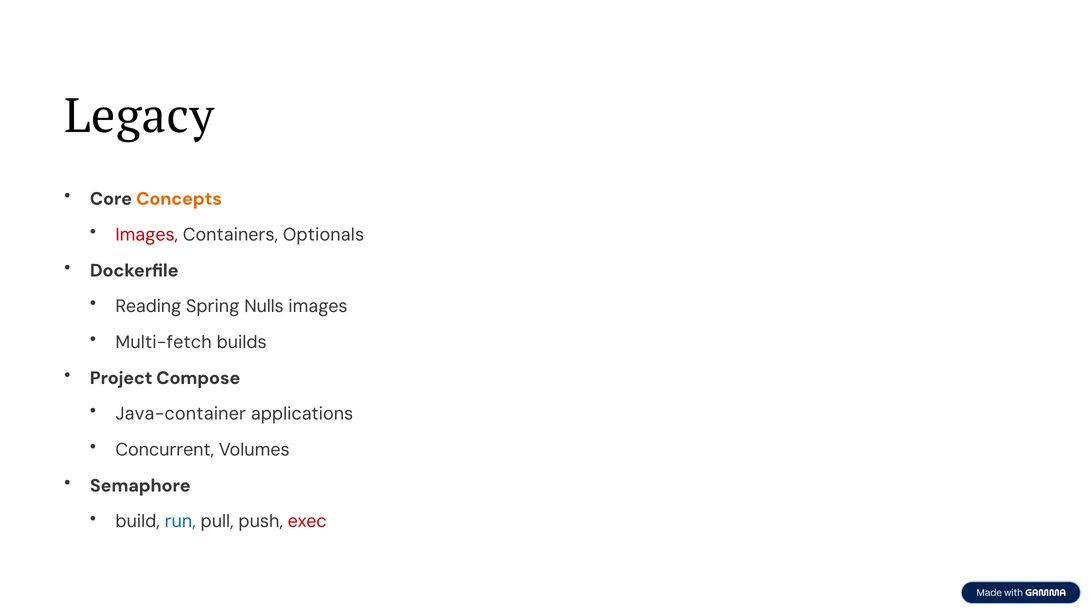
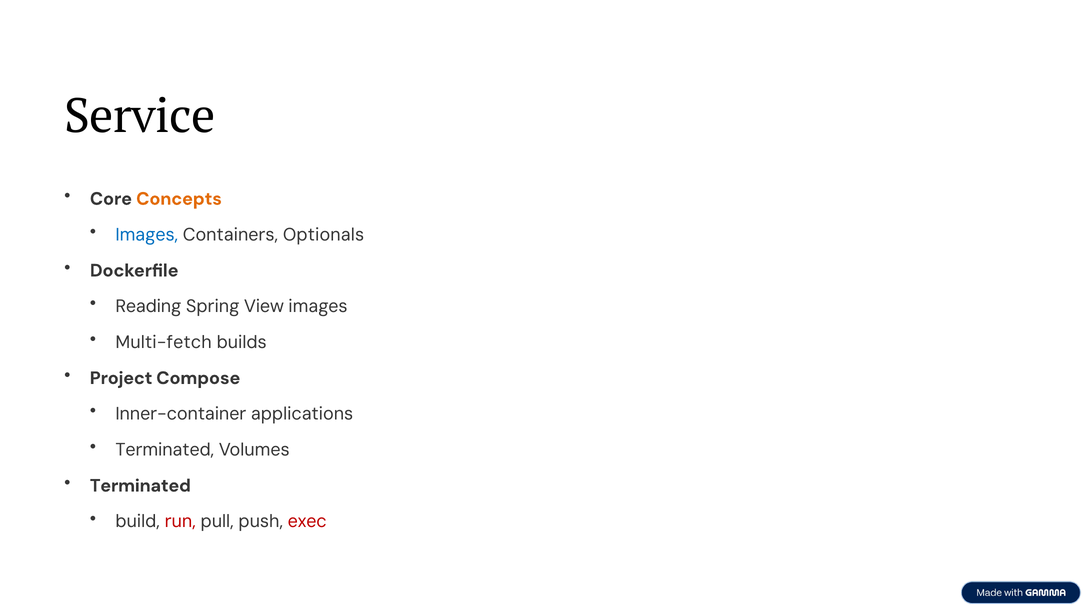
Legacy: Legacy -> Service
Images at (147, 235) colour: red -> blue
Nulls: Nulls -> View
Java-container: Java-container -> Inner-container
Concurrent at (165, 450): Concurrent -> Terminated
Semaphore at (140, 486): Semaphore -> Terminated
run colour: blue -> red
